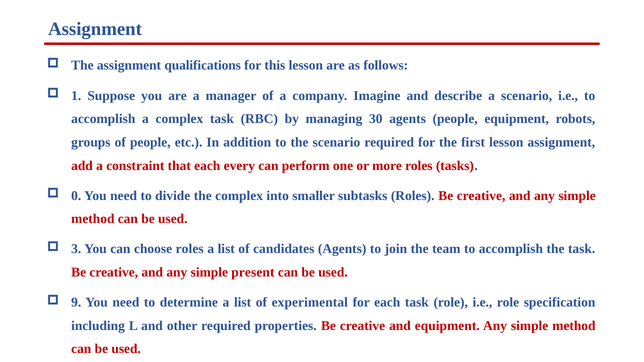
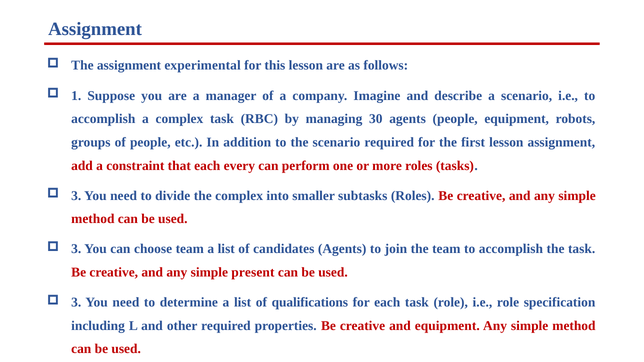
qualifications: qualifications -> experimental
0 at (76, 196): 0 -> 3
choose roles: roles -> team
9 at (76, 303): 9 -> 3
experimental: experimental -> qualifications
